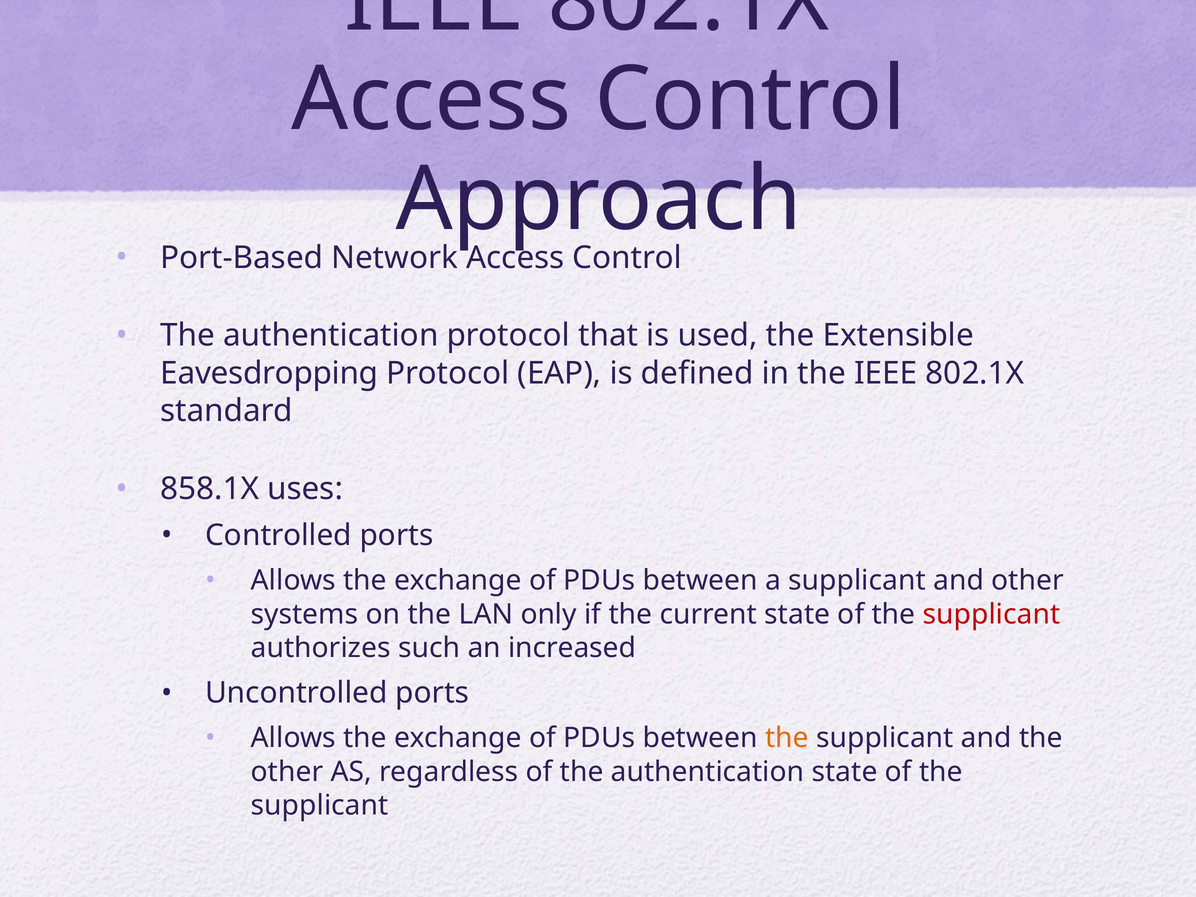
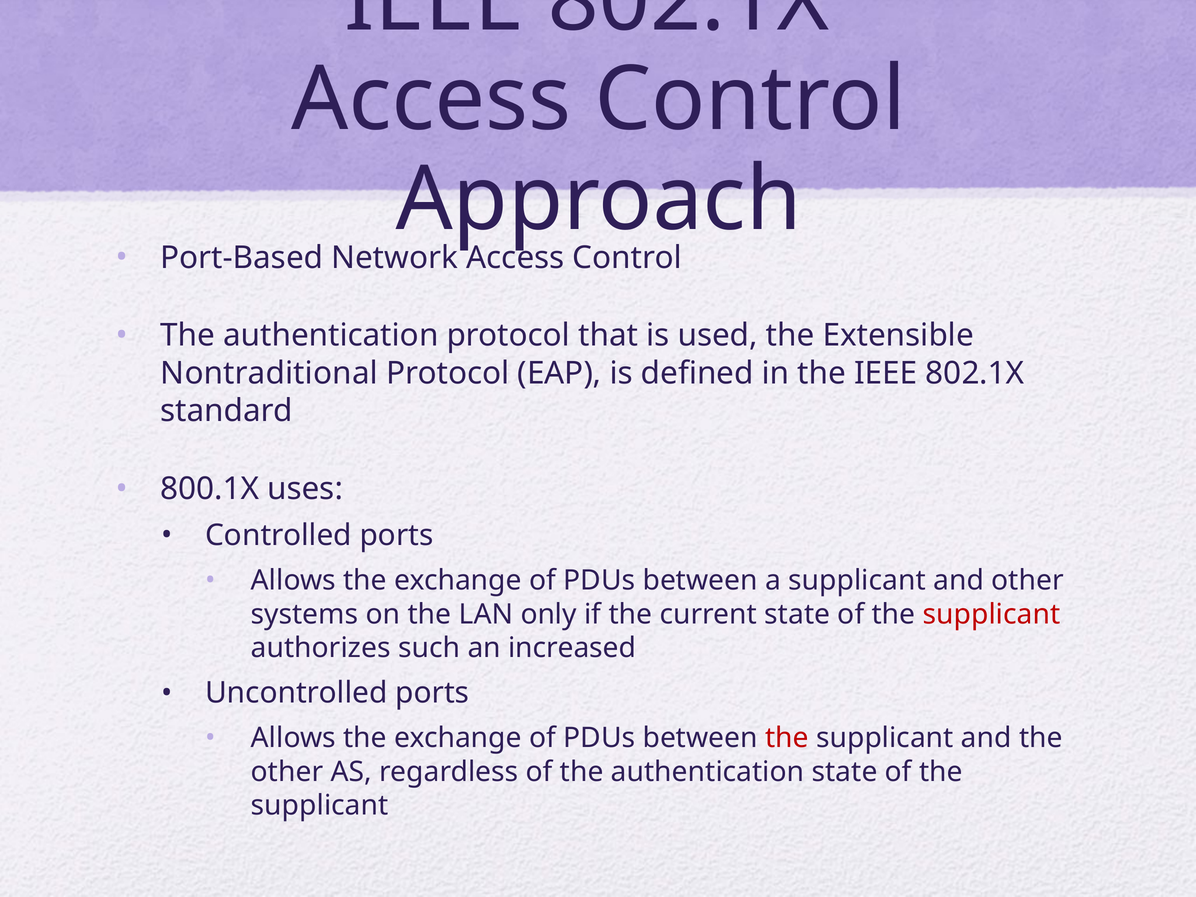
Eavesdropping: Eavesdropping -> Nontraditional
858.1X: 858.1X -> 800.1X
the at (787, 738) colour: orange -> red
